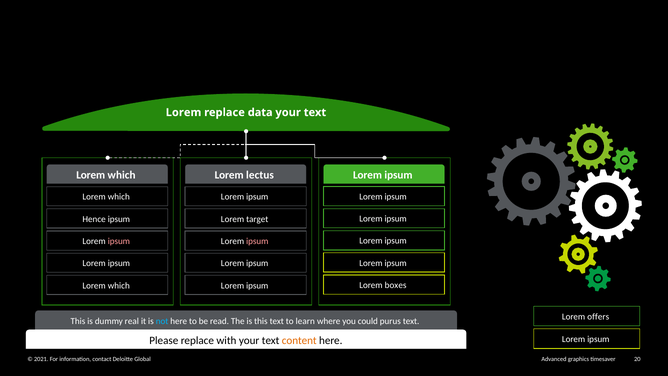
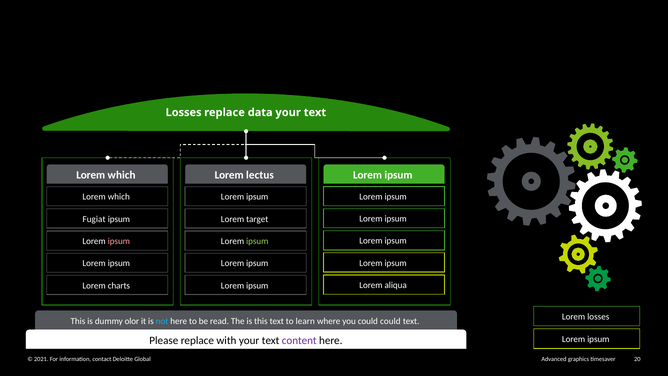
Lorem at (184, 112): Lorem -> Losses
Hence: Hence -> Fugiat
ipsum at (257, 241) colour: pink -> light green
boxes: boxes -> aliqua
which at (119, 285): which -> charts
Lorem offers: offers -> losses
real: real -> olor
could purus: purus -> could
content colour: orange -> purple
